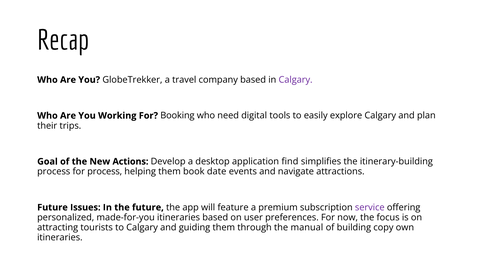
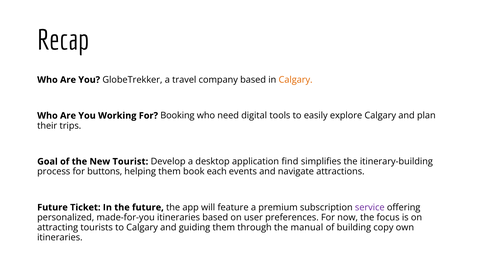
Calgary at (296, 80) colour: purple -> orange
Actions: Actions -> Tourist
for process: process -> buttons
date: date -> each
Issues: Issues -> Ticket
